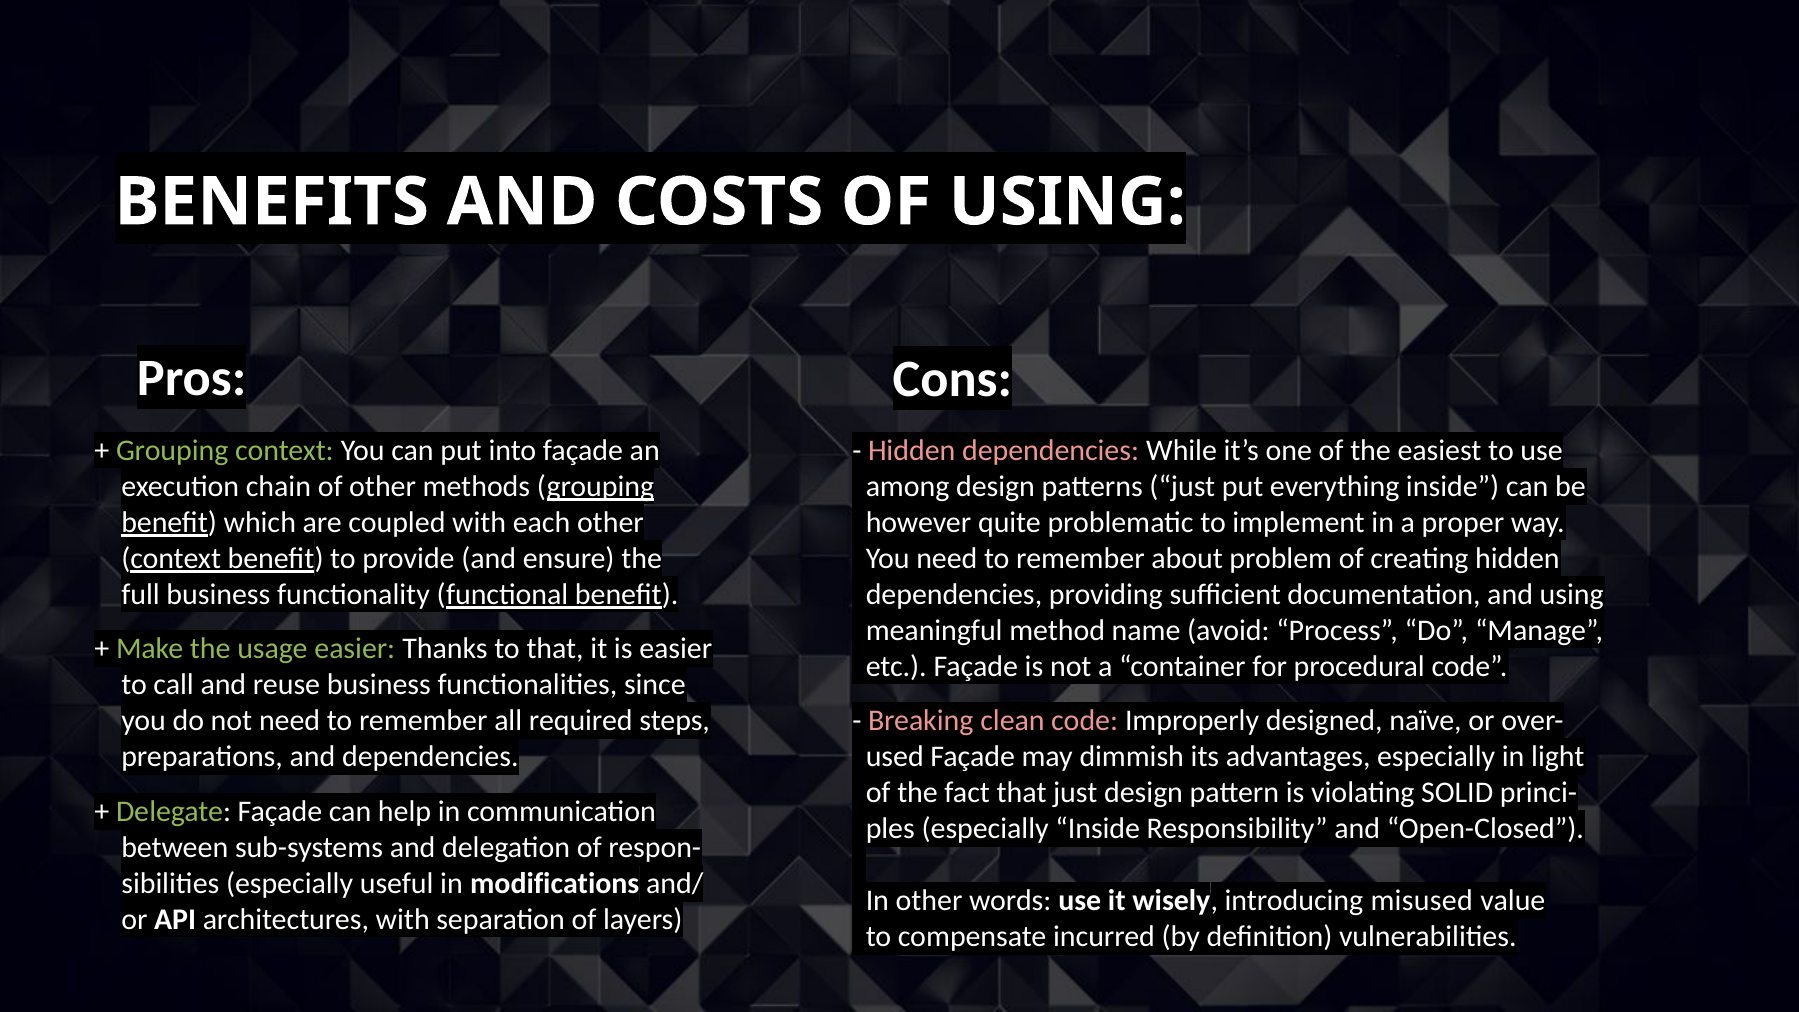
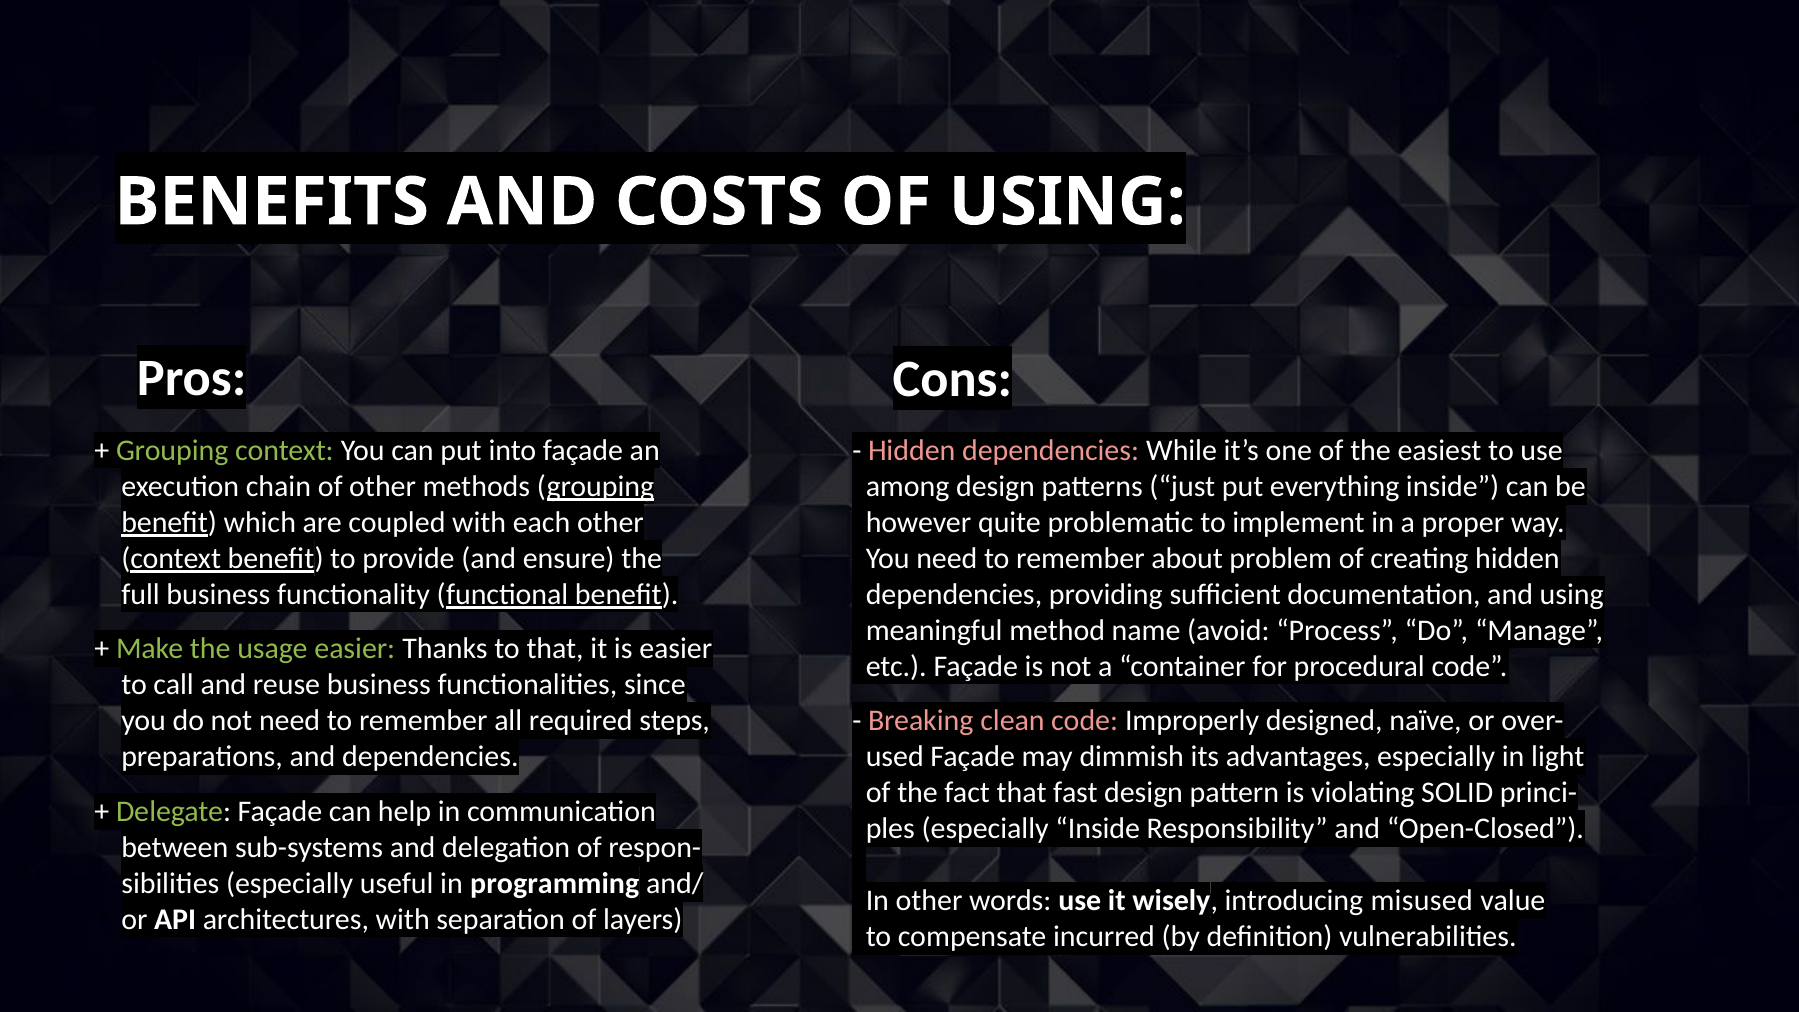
that just: just -> fast
modifications: modifications -> programming
